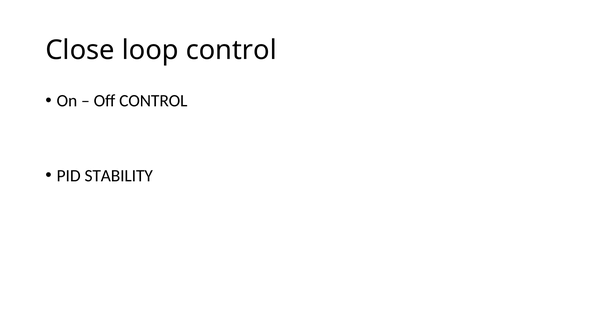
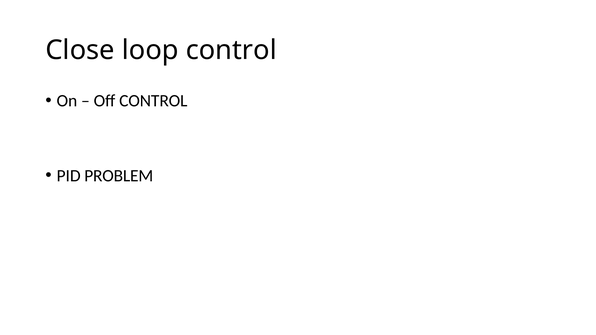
STABILITY: STABILITY -> PROBLEM
